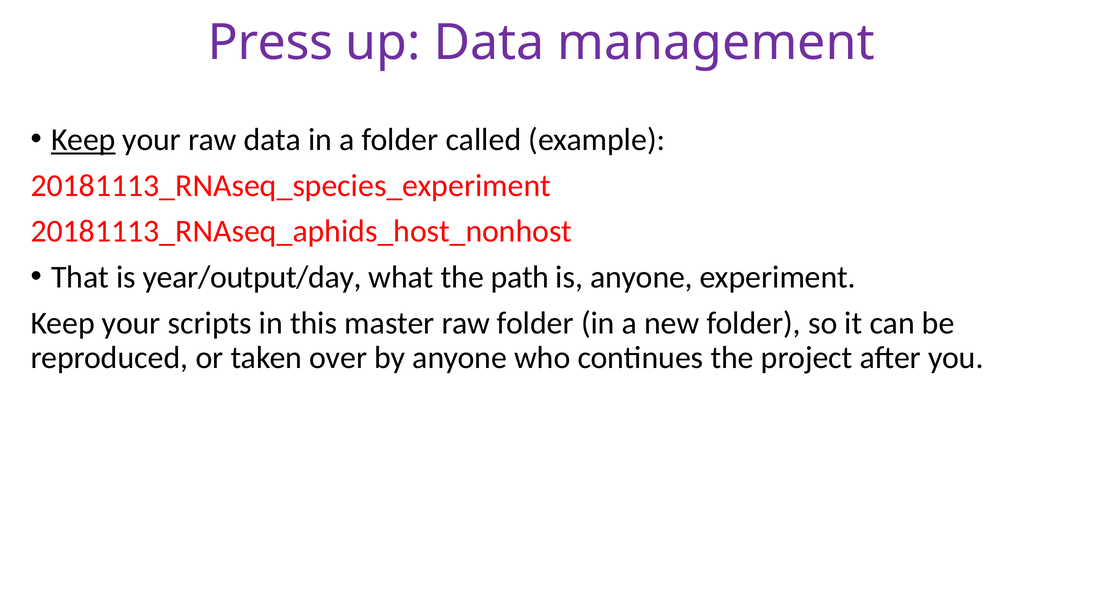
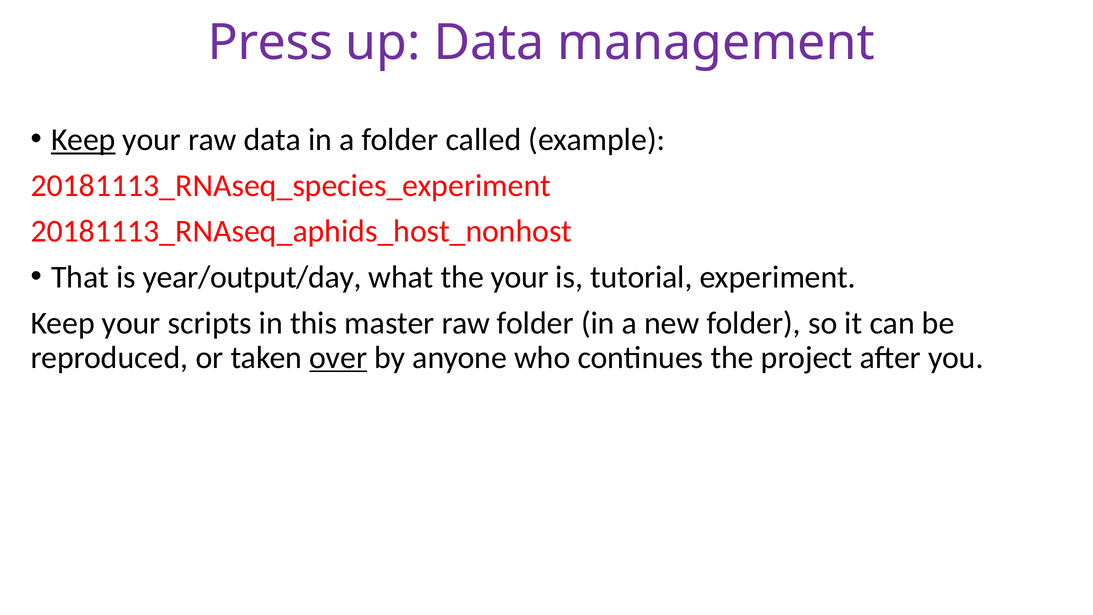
the path: path -> your
is anyone: anyone -> tutorial
over underline: none -> present
